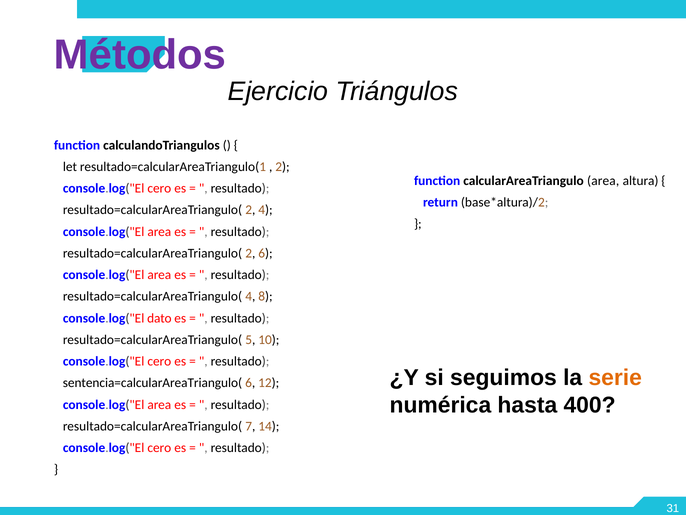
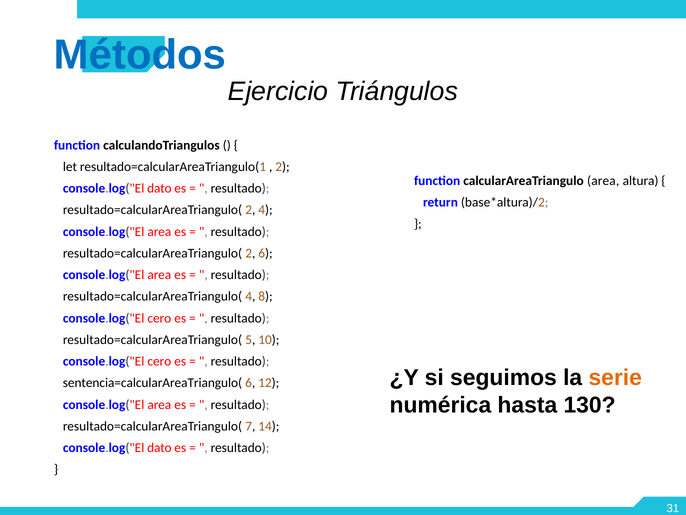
Métodos colour: purple -> blue
cero at (159, 188): cero -> dato
dato at (159, 318): dato -> cero
400: 400 -> 130
cero at (159, 447): cero -> dato
